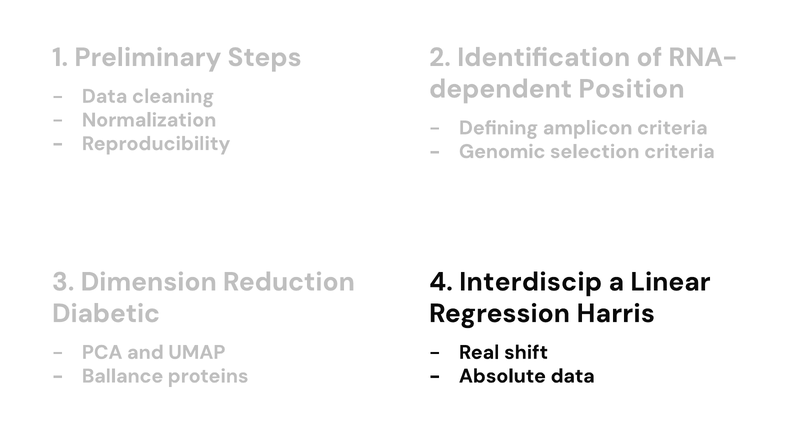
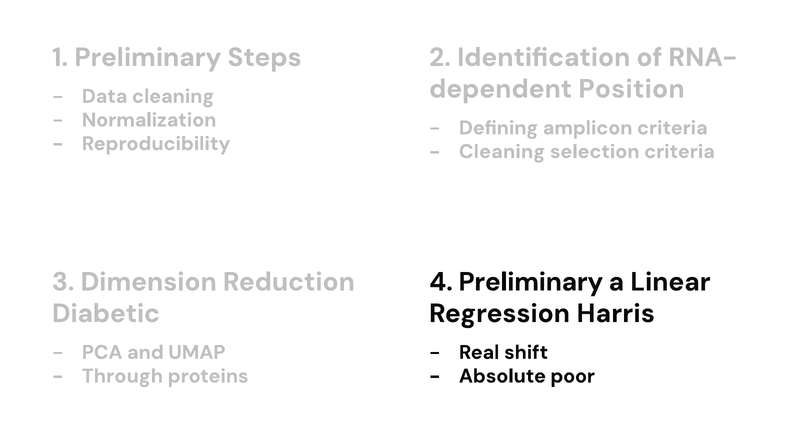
Genomic at (502, 152): Genomic -> Cleaning
4 Interdiscip: Interdiscip -> Preliminary
Ballance: Ballance -> Through
Absolute data: data -> poor
